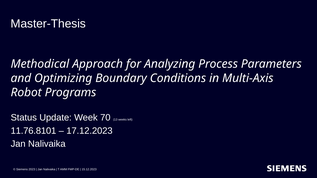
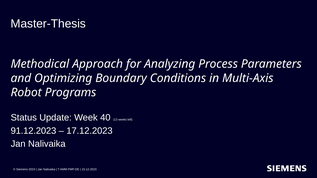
70: 70 -> 40
11.76.8101: 11.76.8101 -> 91.12.2023
